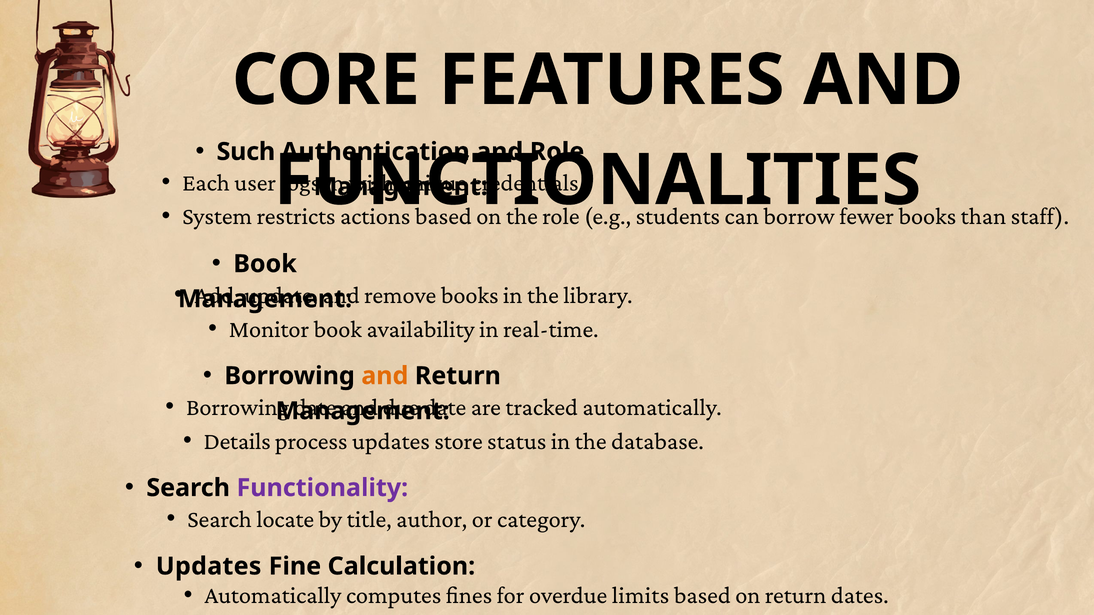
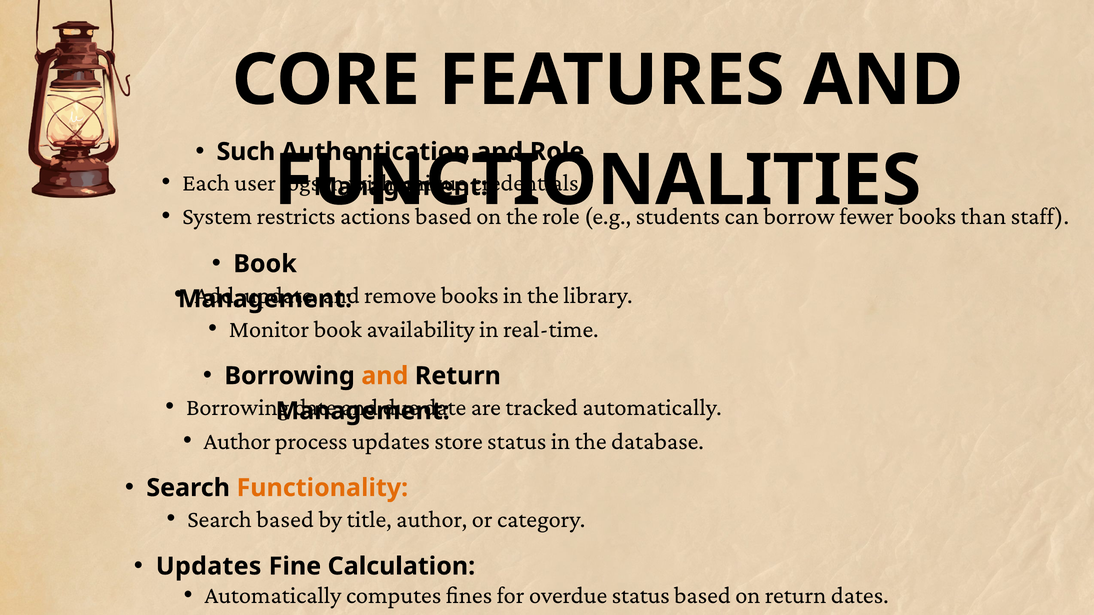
Details at (237, 441): Details -> Author
Functionality colour: purple -> orange
Search locate: locate -> based
overdue limits: limits -> status
